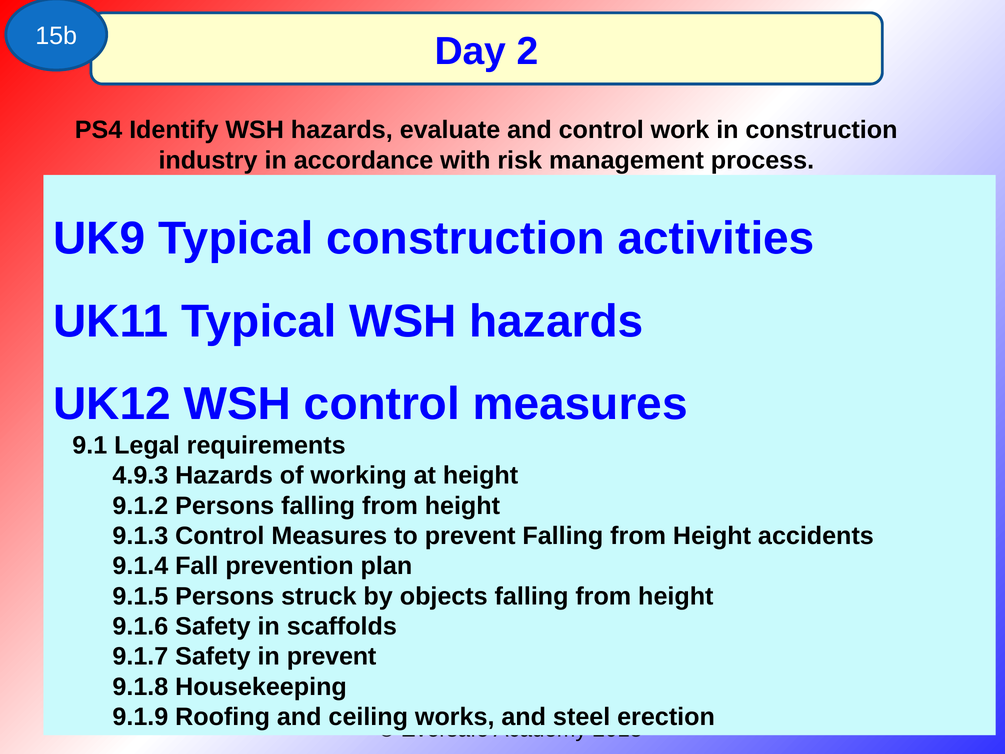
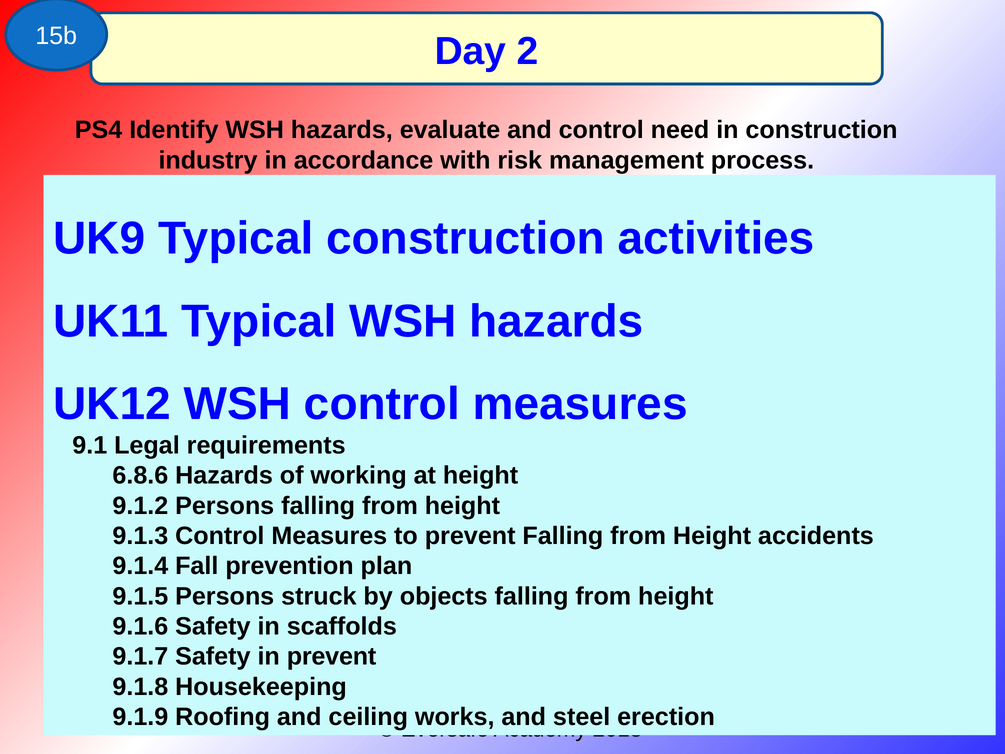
work: work -> need
4.9.3: 4.9.3 -> 6.8.6
